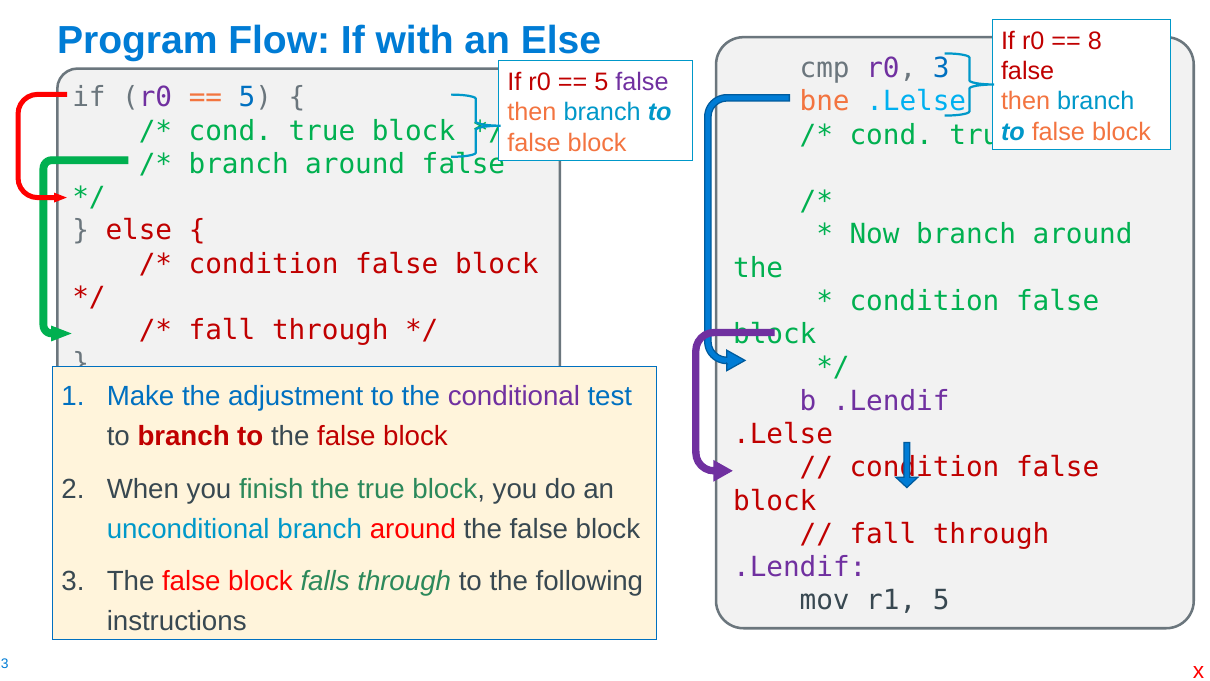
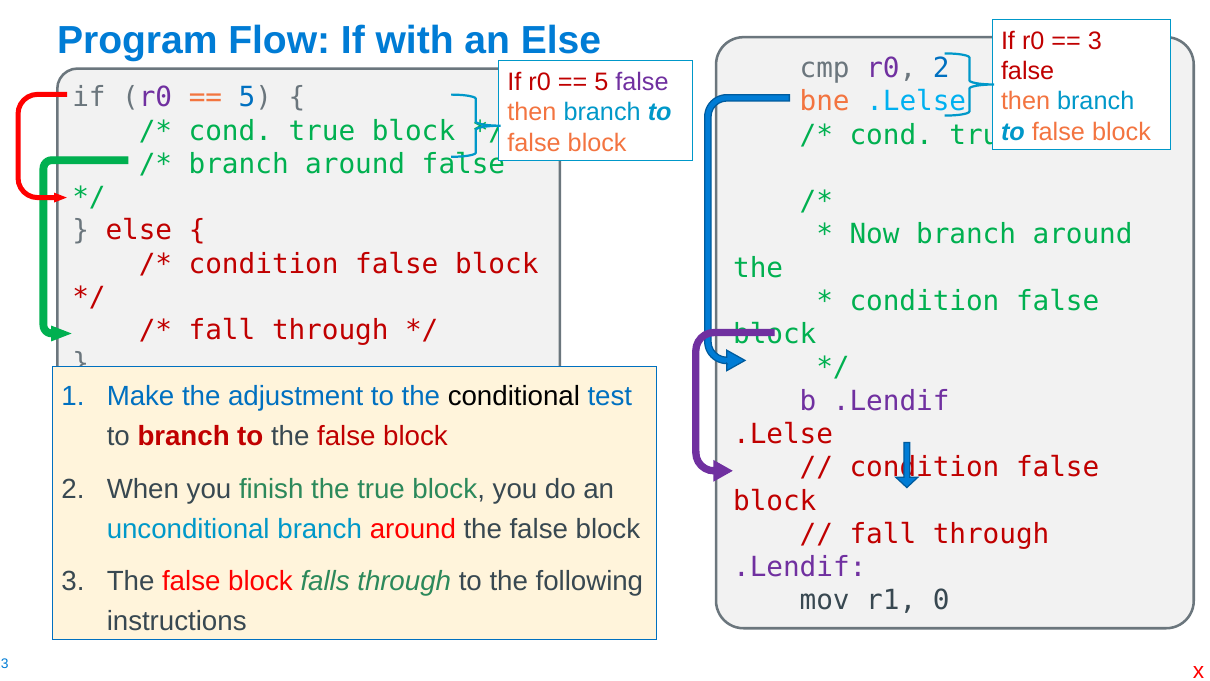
8 at (1095, 41): 8 -> 3
r0 3: 3 -> 2
conditional colour: purple -> black
r1 5: 5 -> 0
